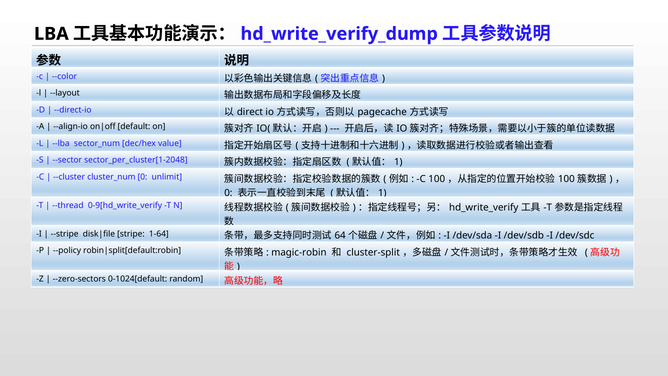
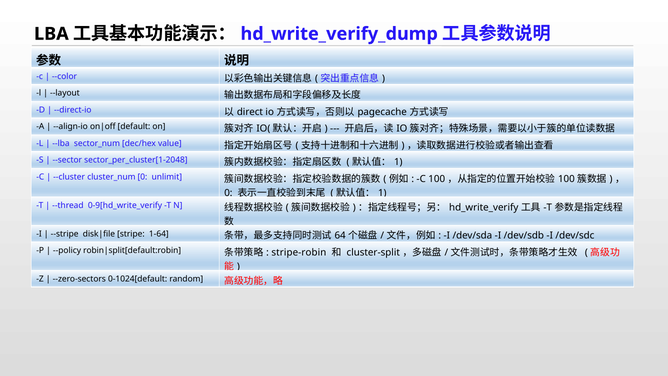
magic-robin: magic-robin -> stripe-robin
